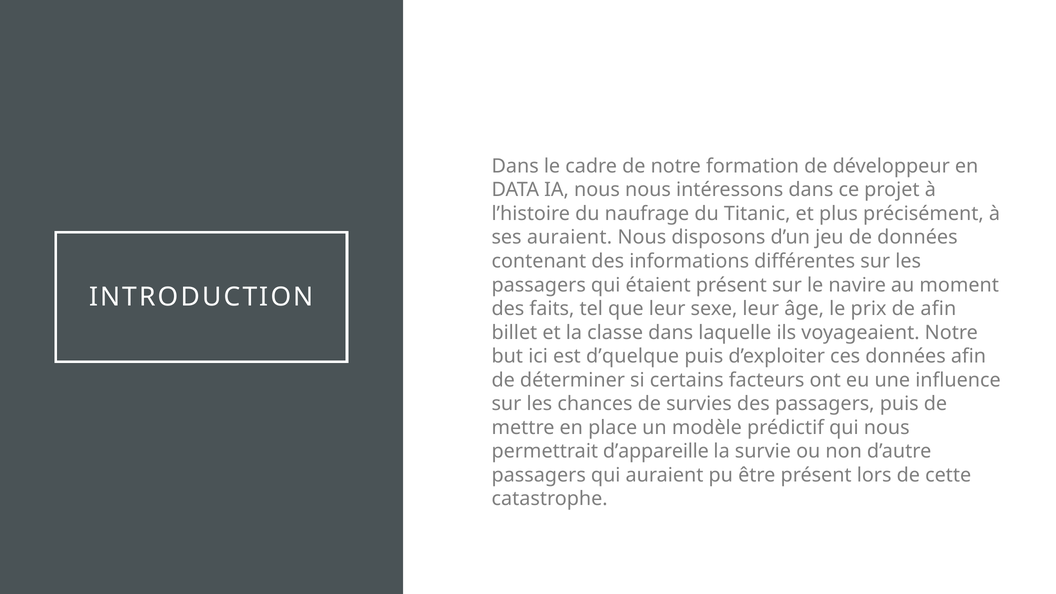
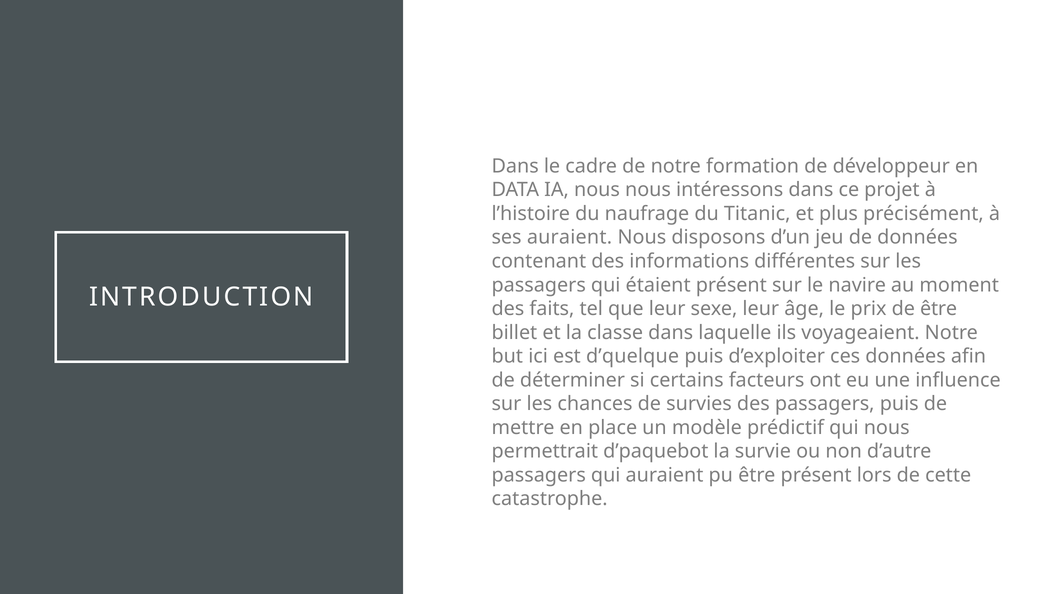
de afin: afin -> être
d’appareille: d’appareille -> d’paquebot
